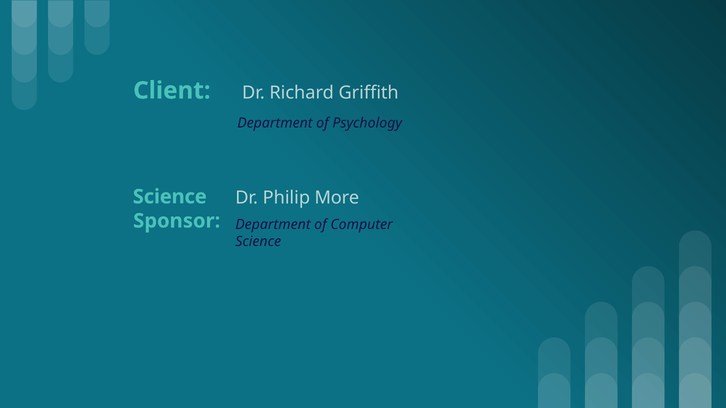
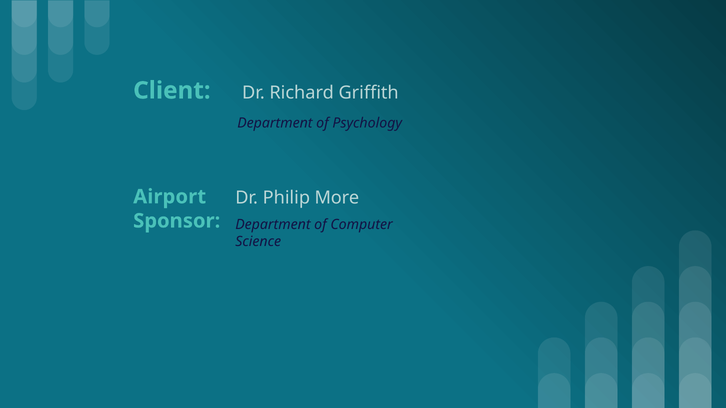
Science at (170, 197): Science -> Airport
